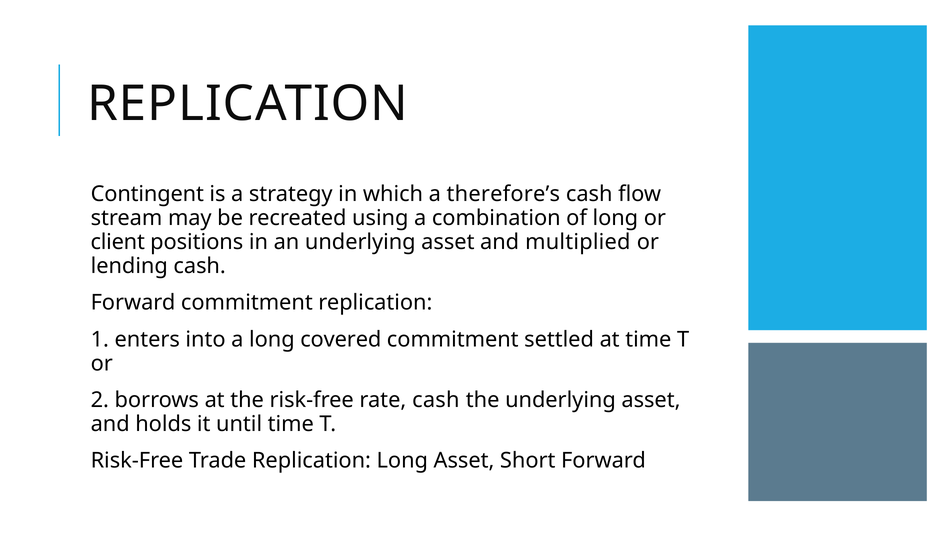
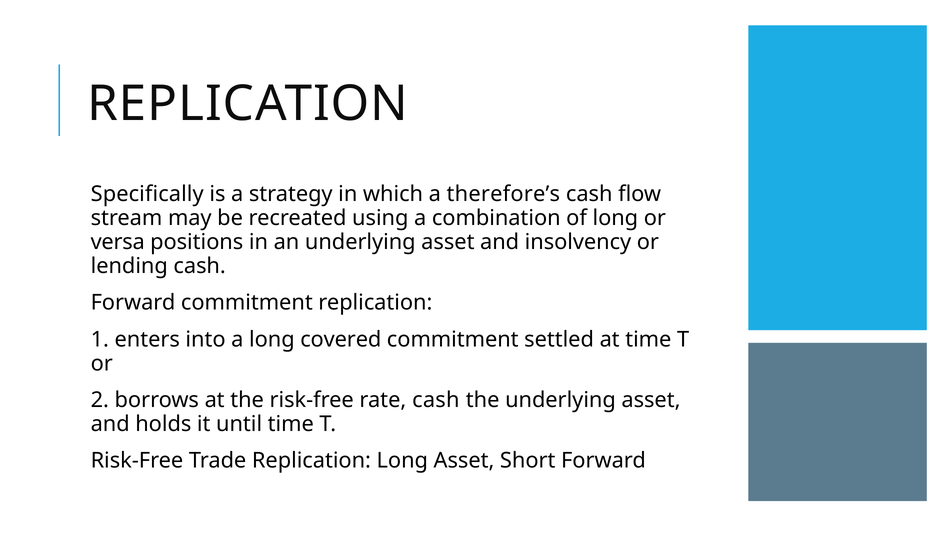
Contingent: Contingent -> Specifically
client: client -> versa
multiplied: multiplied -> insolvency
